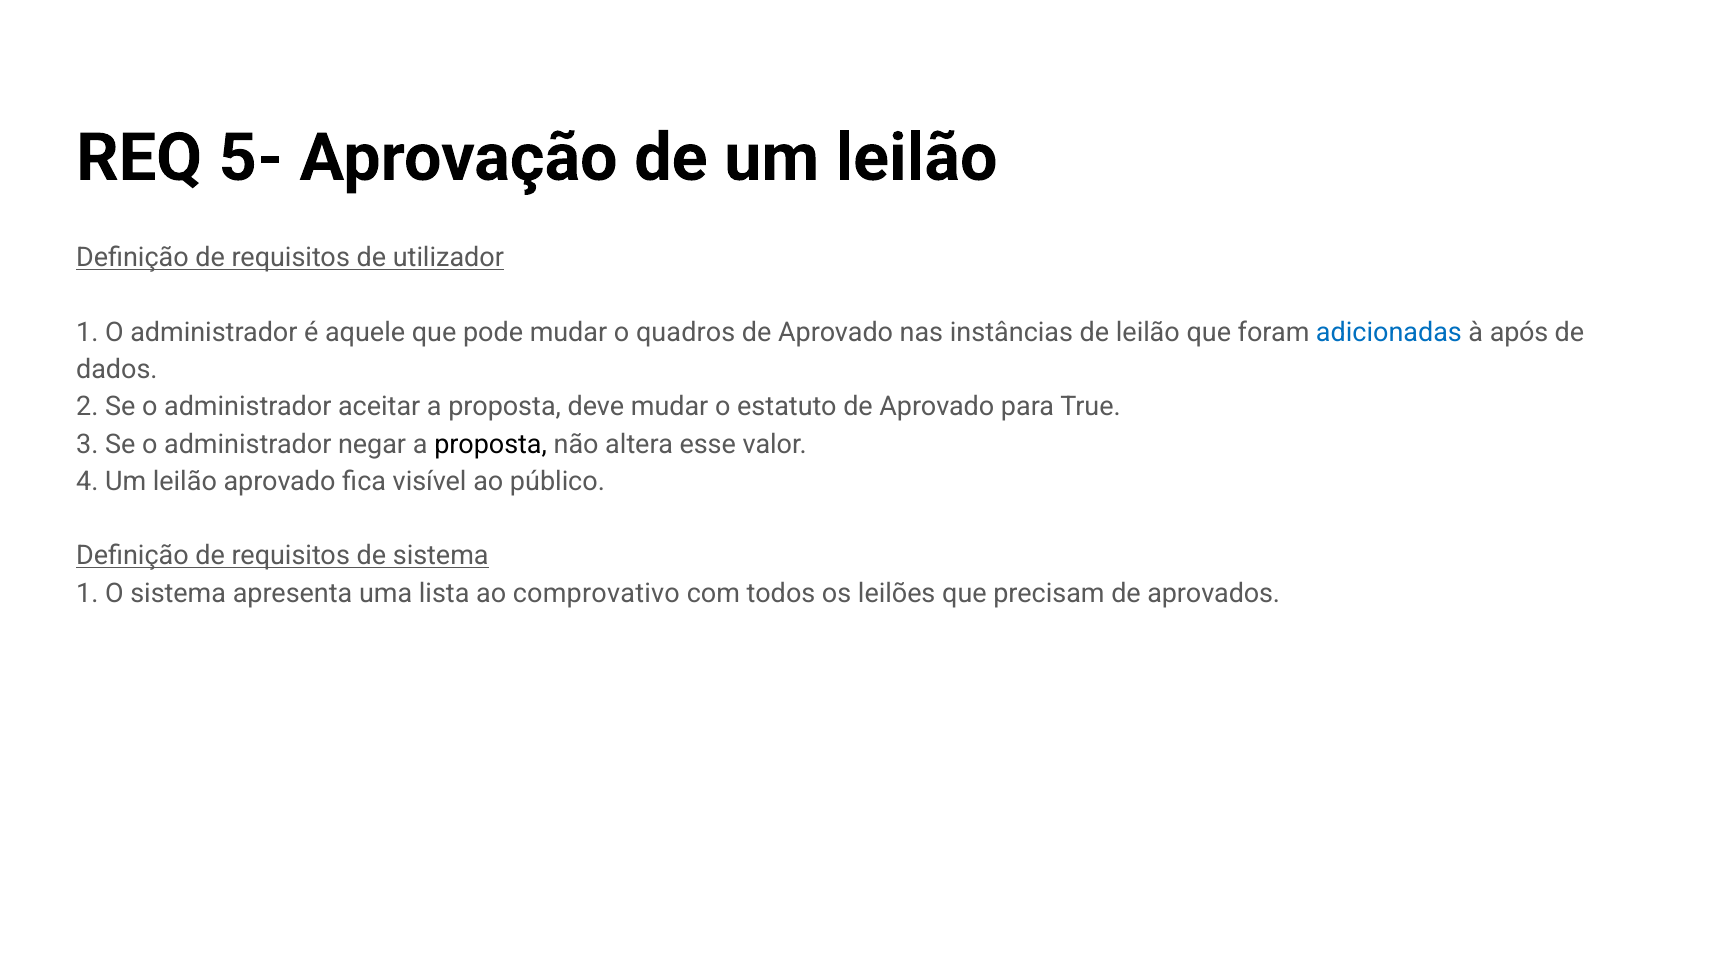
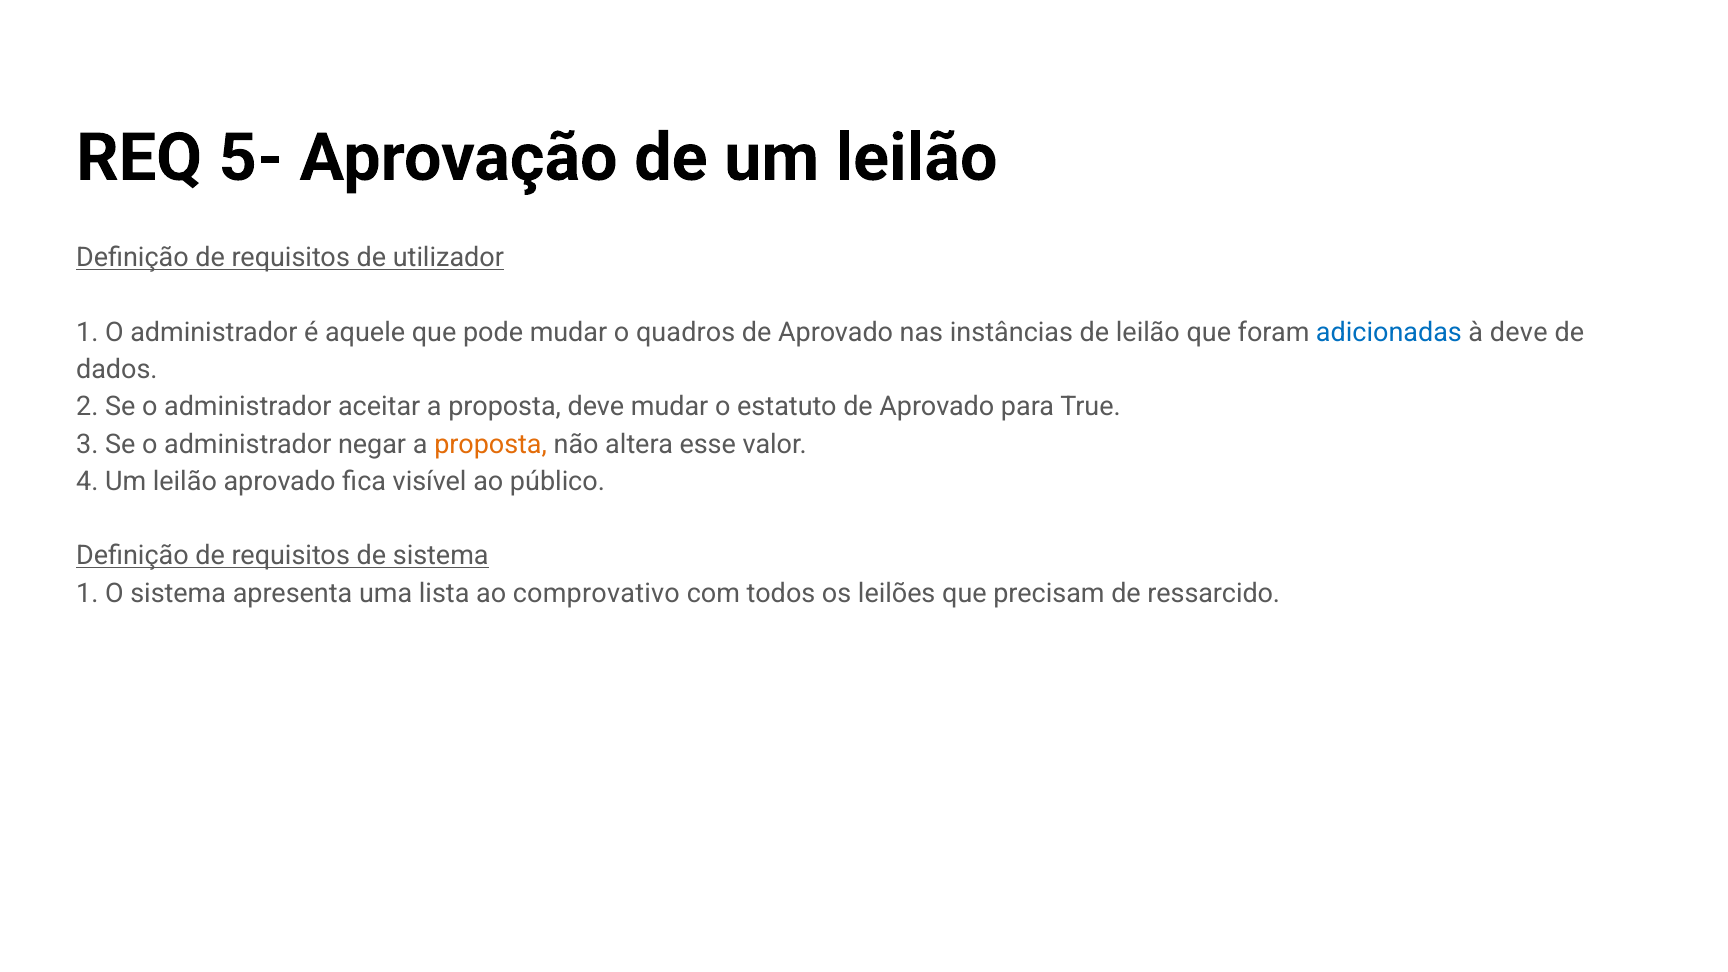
à após: após -> deve
proposta at (491, 444) colour: black -> orange
aprovados: aprovados -> ressarcido
